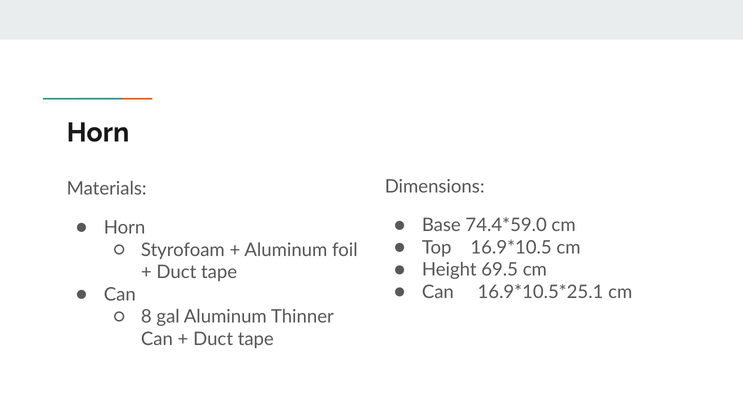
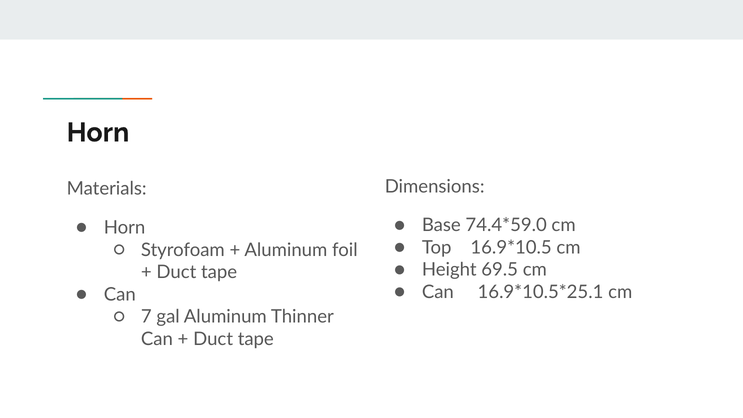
8: 8 -> 7
